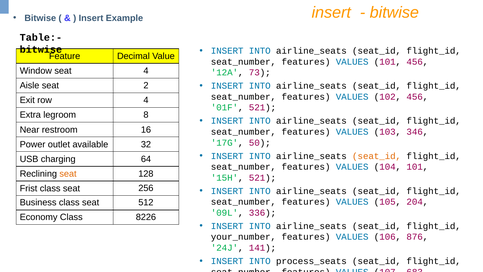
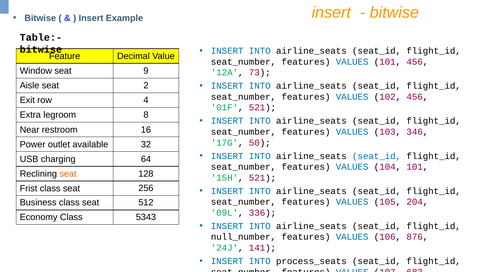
seat 4: 4 -> 9
seat_id at (377, 156) colour: orange -> blue
8226: 8226 -> 5343
your_number: your_number -> null_number
